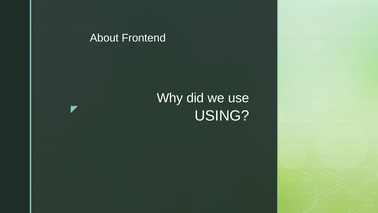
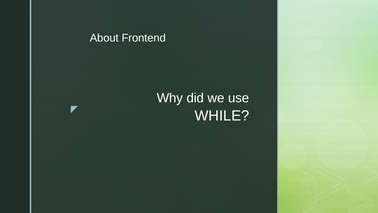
USING: USING -> WHILE
